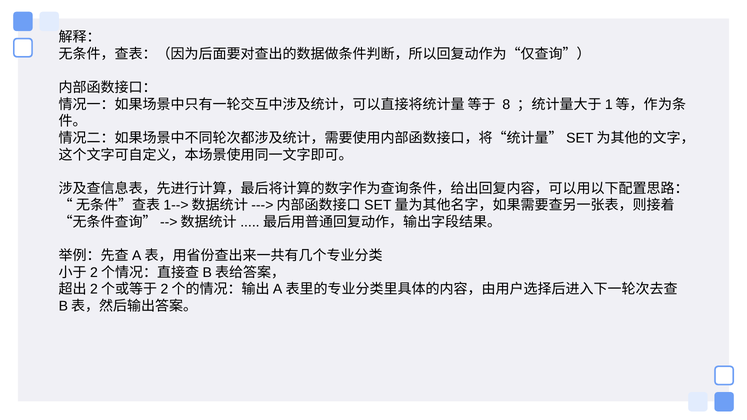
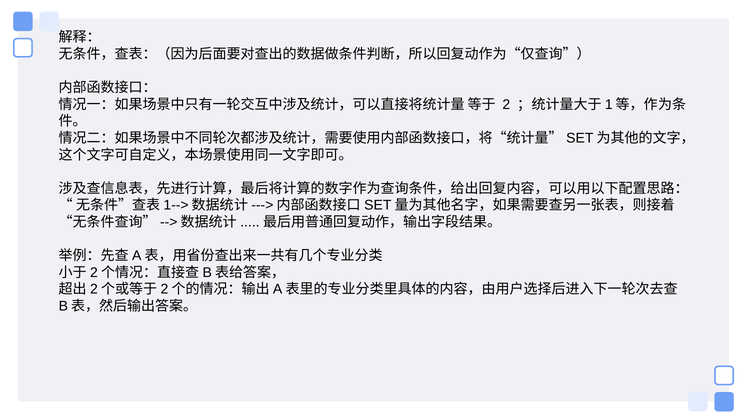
8: 8 -> 2
